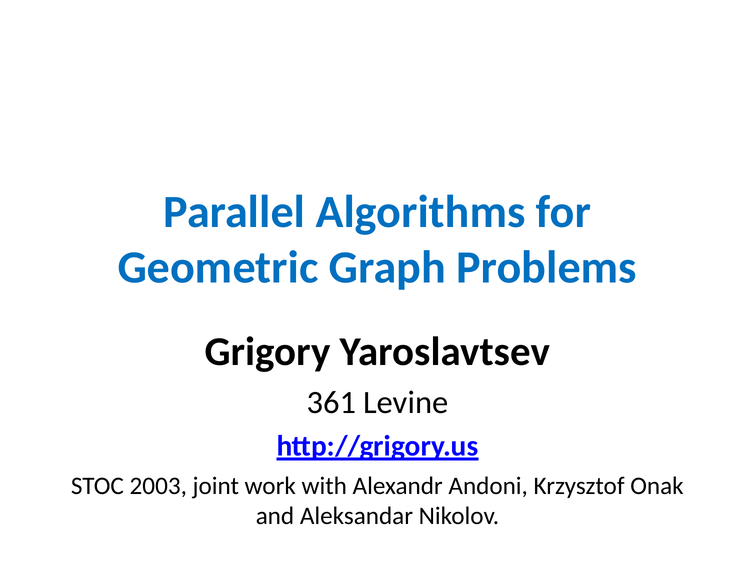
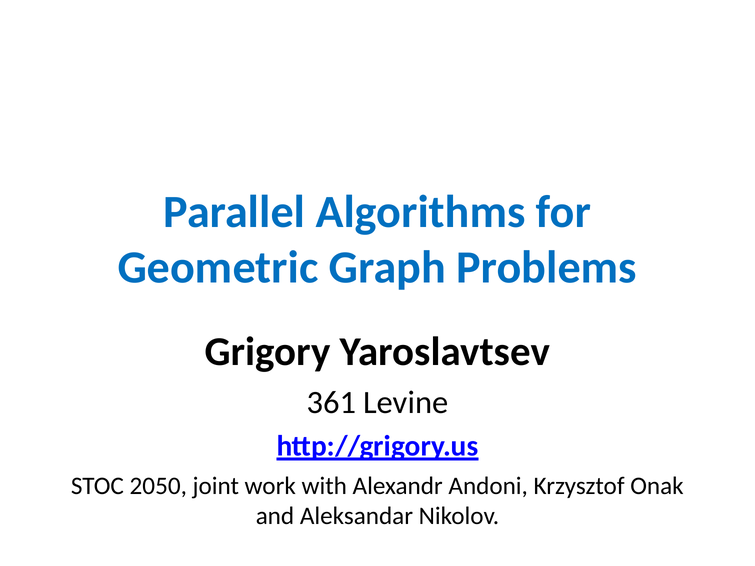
2003: 2003 -> 2050
